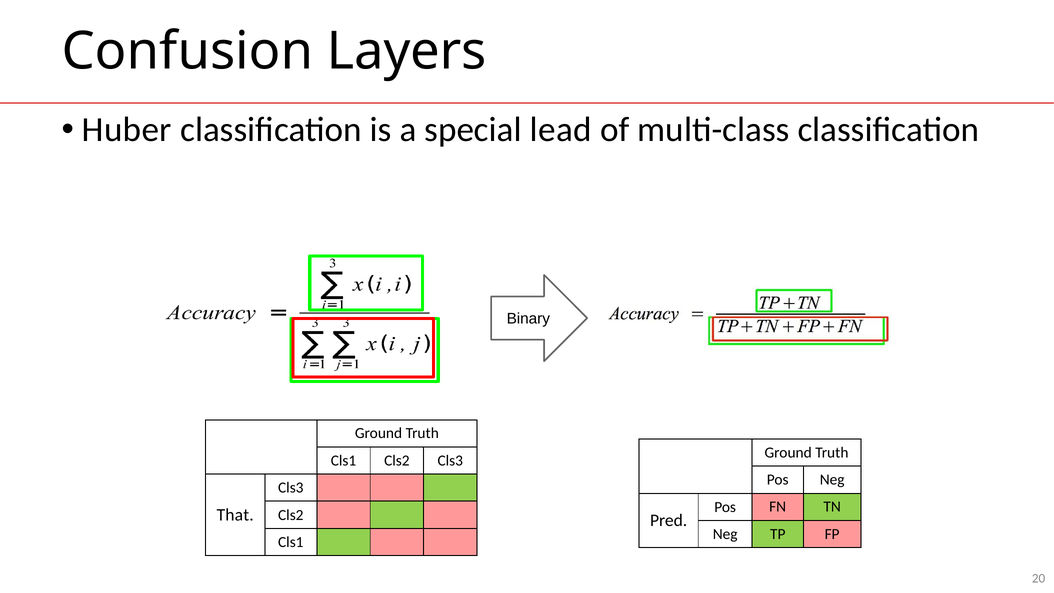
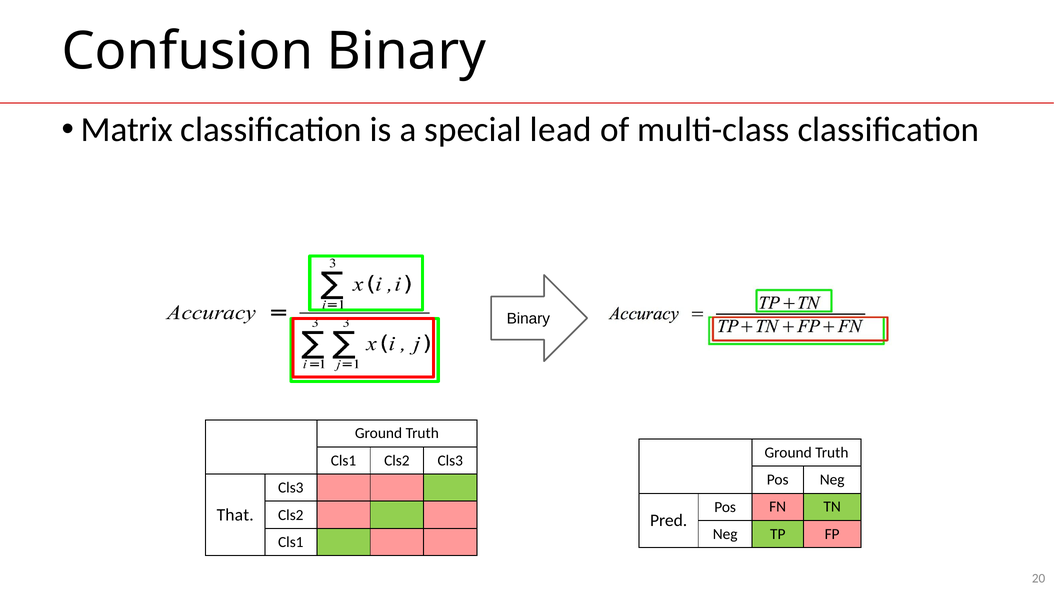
Confusion Layers: Layers -> Binary
Huber: Huber -> Matrix
